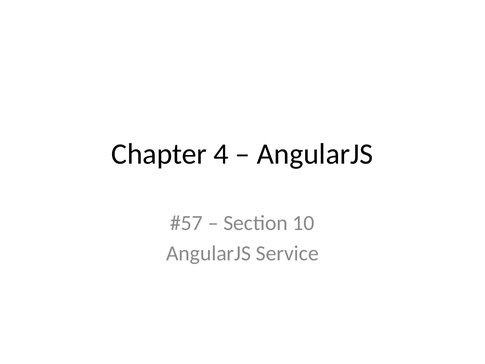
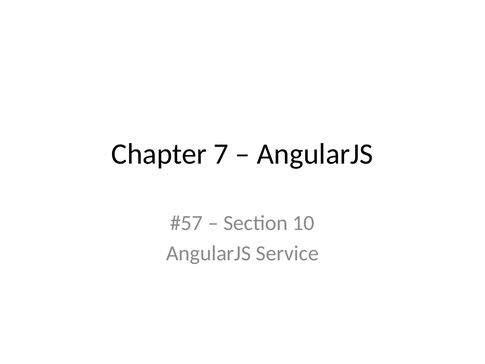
4: 4 -> 7
